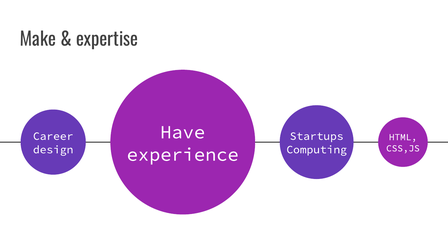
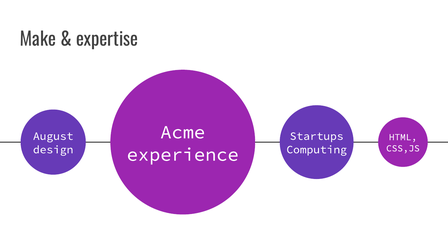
Have: Have -> Acme
Career: Career -> August
